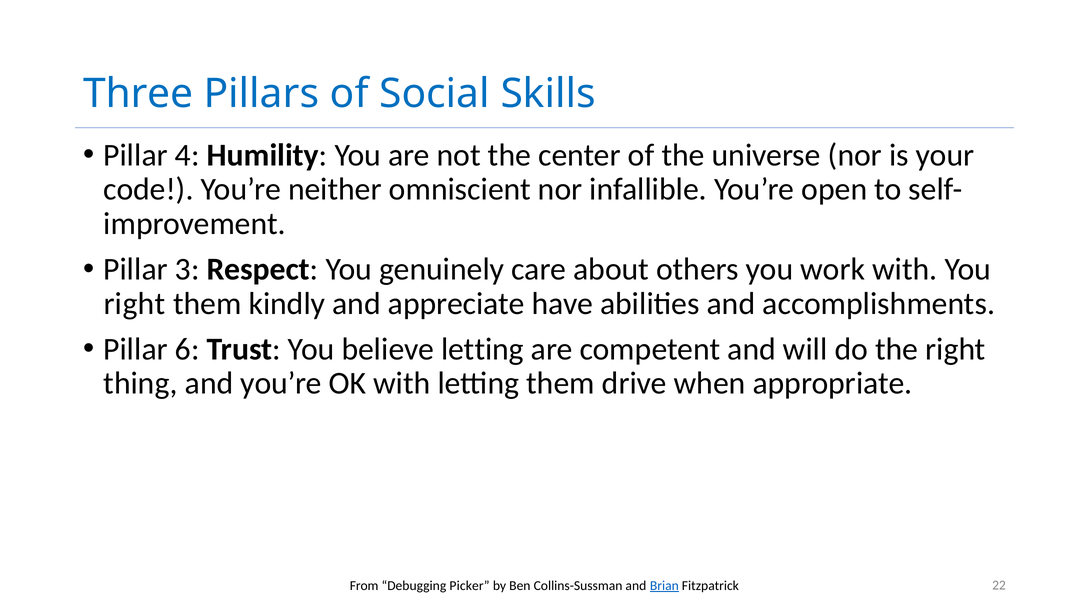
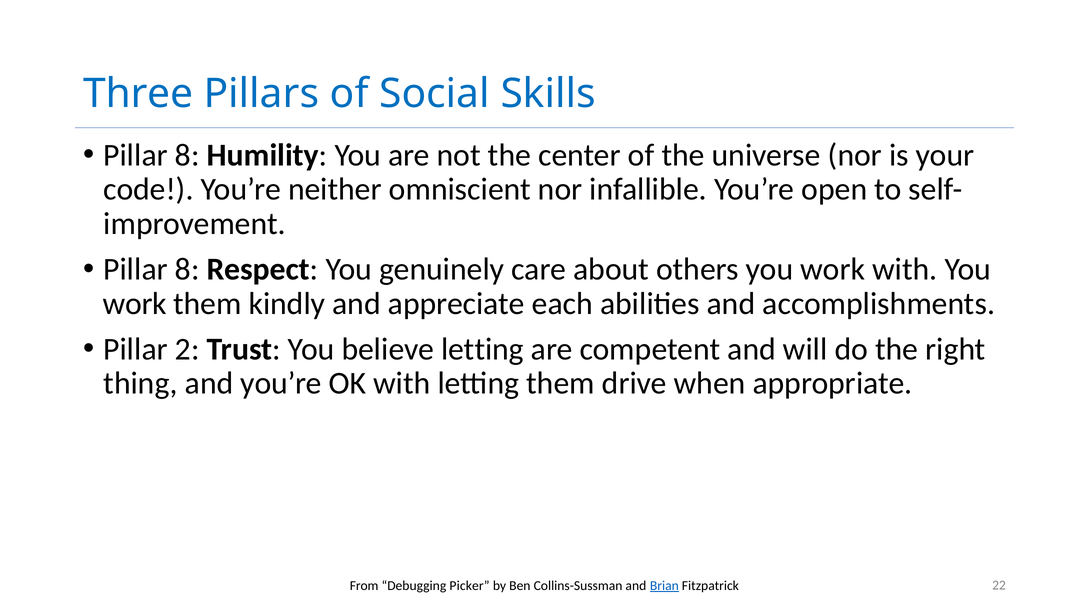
4 at (187, 155): 4 -> 8
3 at (187, 269): 3 -> 8
right at (135, 303): right -> work
have: have -> each
6: 6 -> 2
